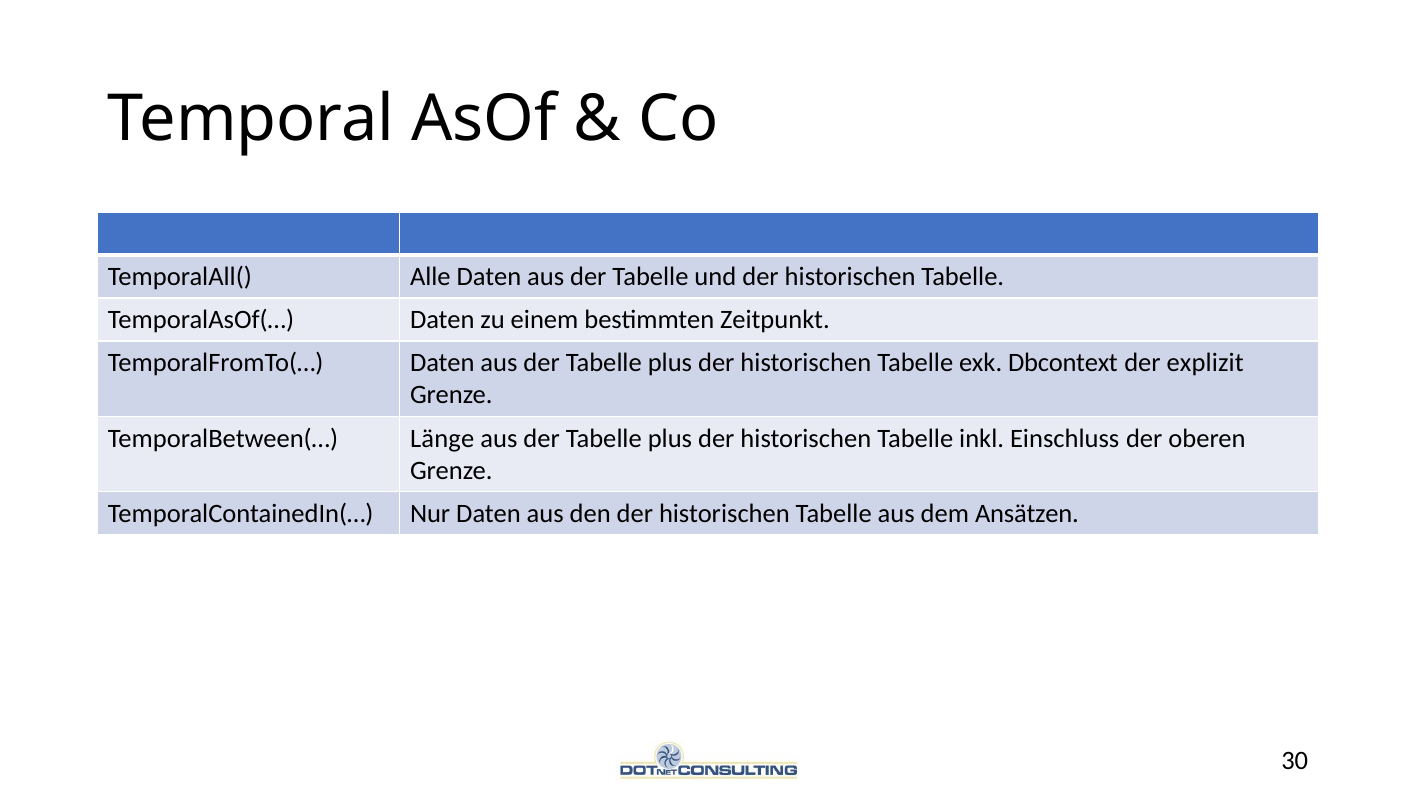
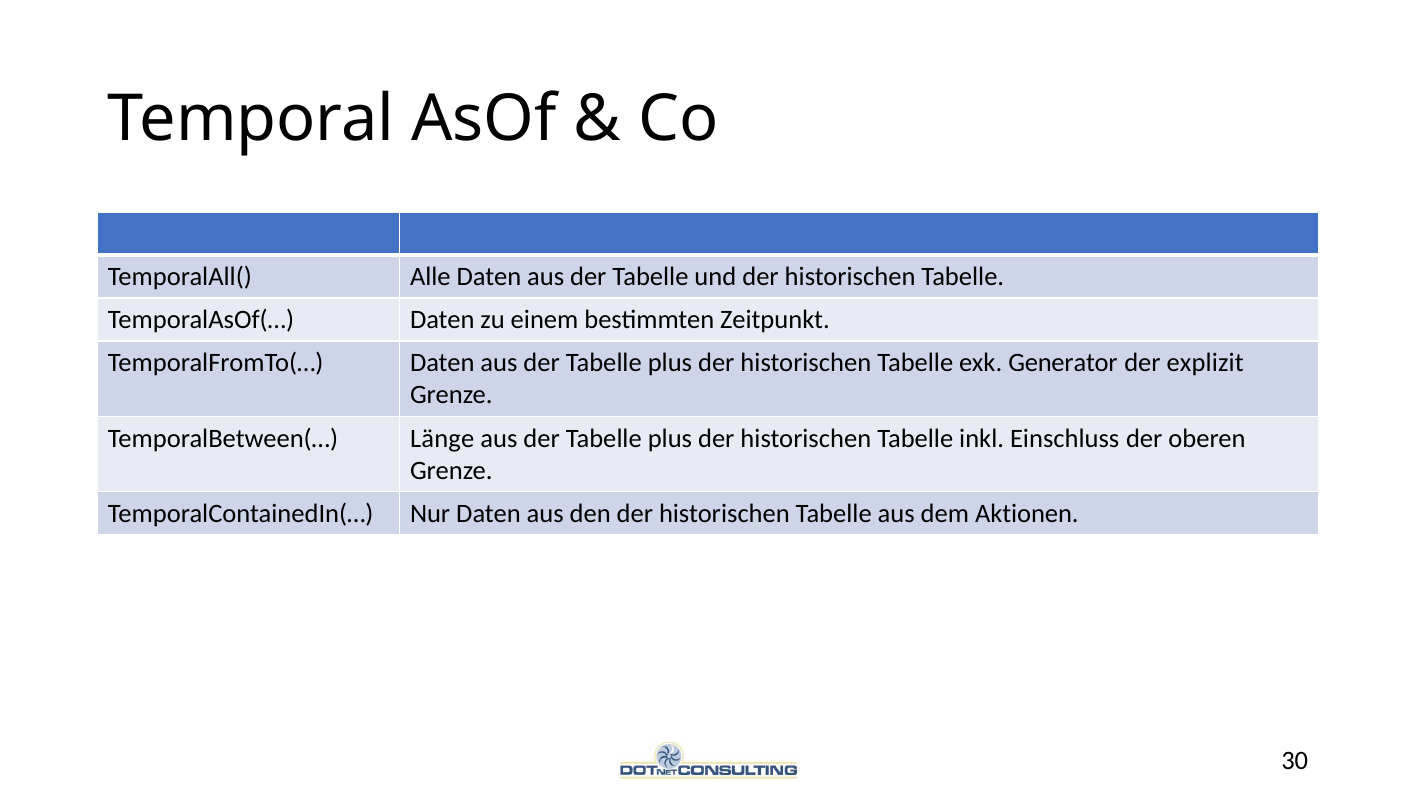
Dbcontext: Dbcontext -> Generator
Ansätzen: Ansätzen -> Aktionen
